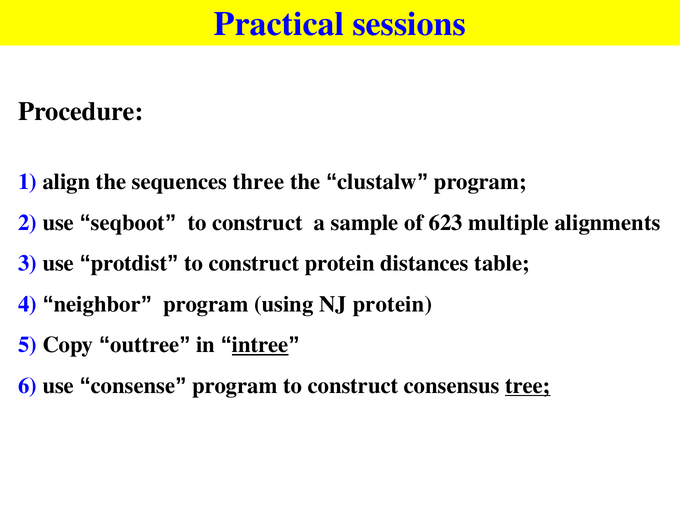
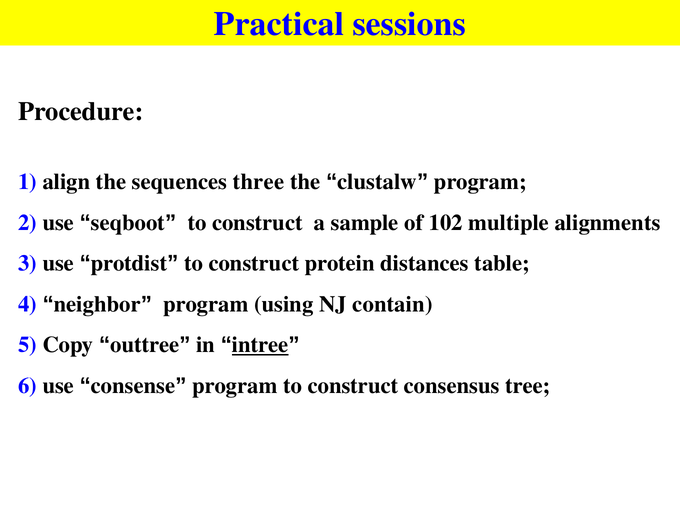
623: 623 -> 102
NJ protein: protein -> contain
tree underline: present -> none
